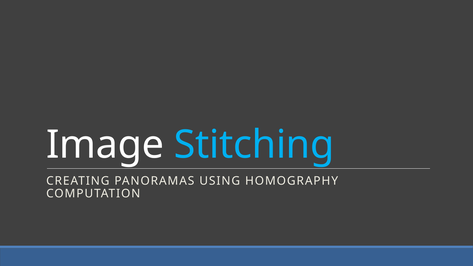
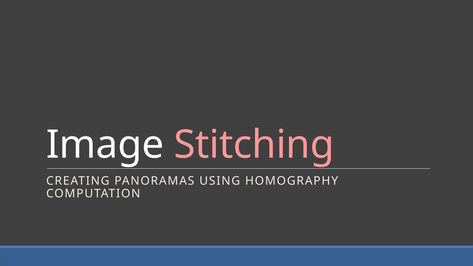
Stitching colour: light blue -> pink
